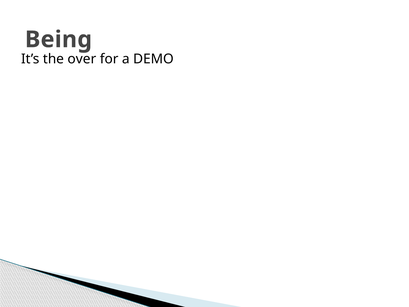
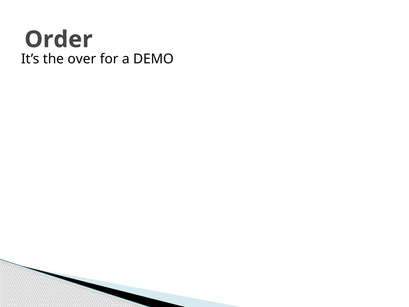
Being: Being -> Order
